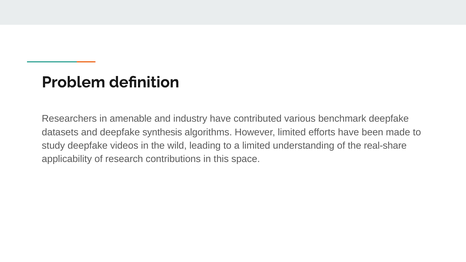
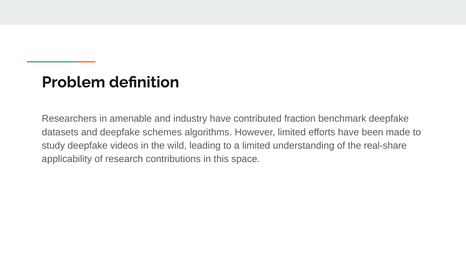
various: various -> fraction
synthesis: synthesis -> schemes
